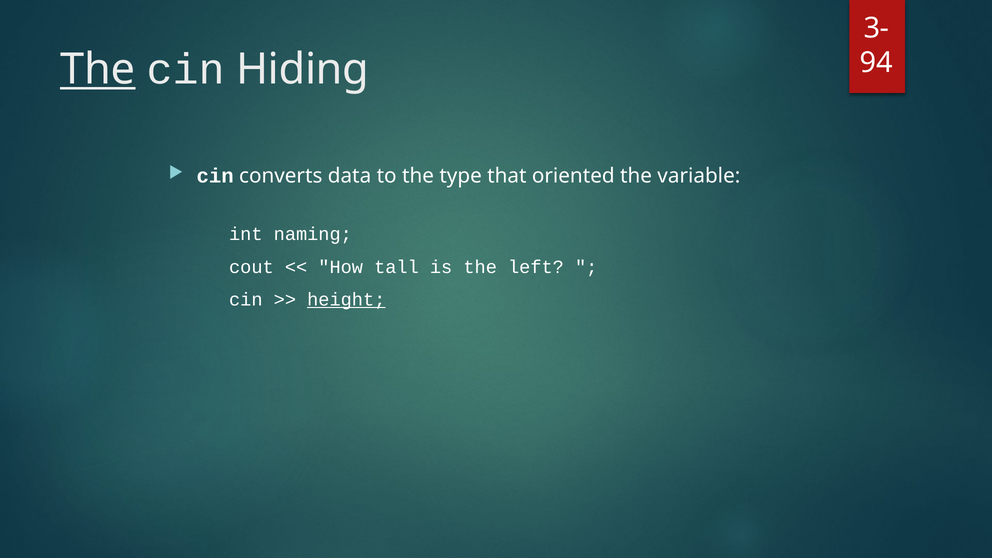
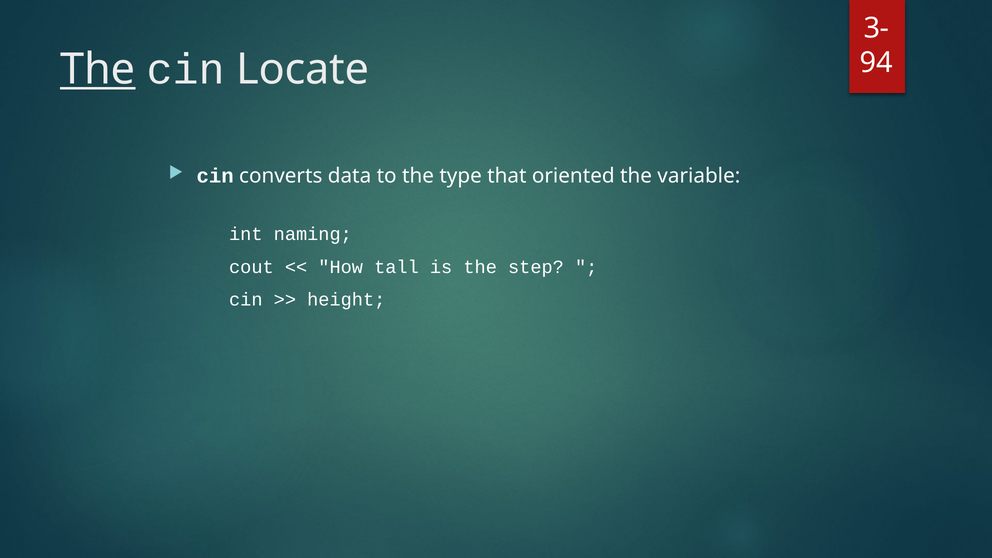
Hiding: Hiding -> Locate
left: left -> step
height underline: present -> none
